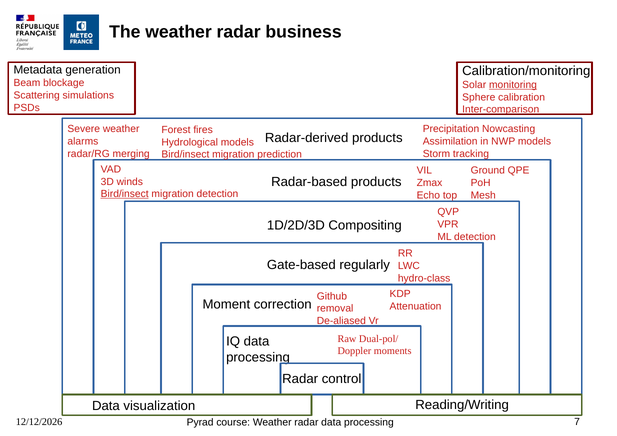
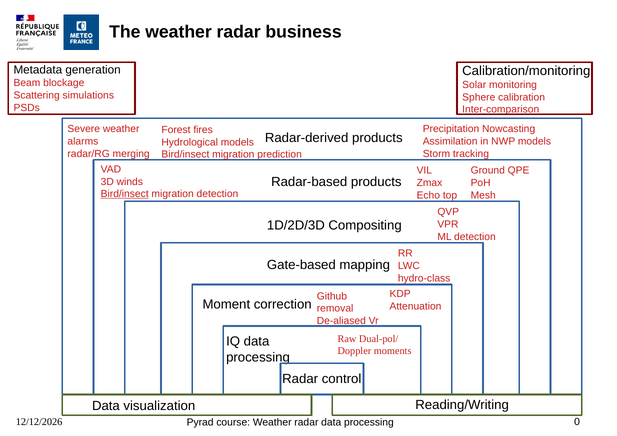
monitoring underline: present -> none
regularly: regularly -> mapping
7: 7 -> 0
